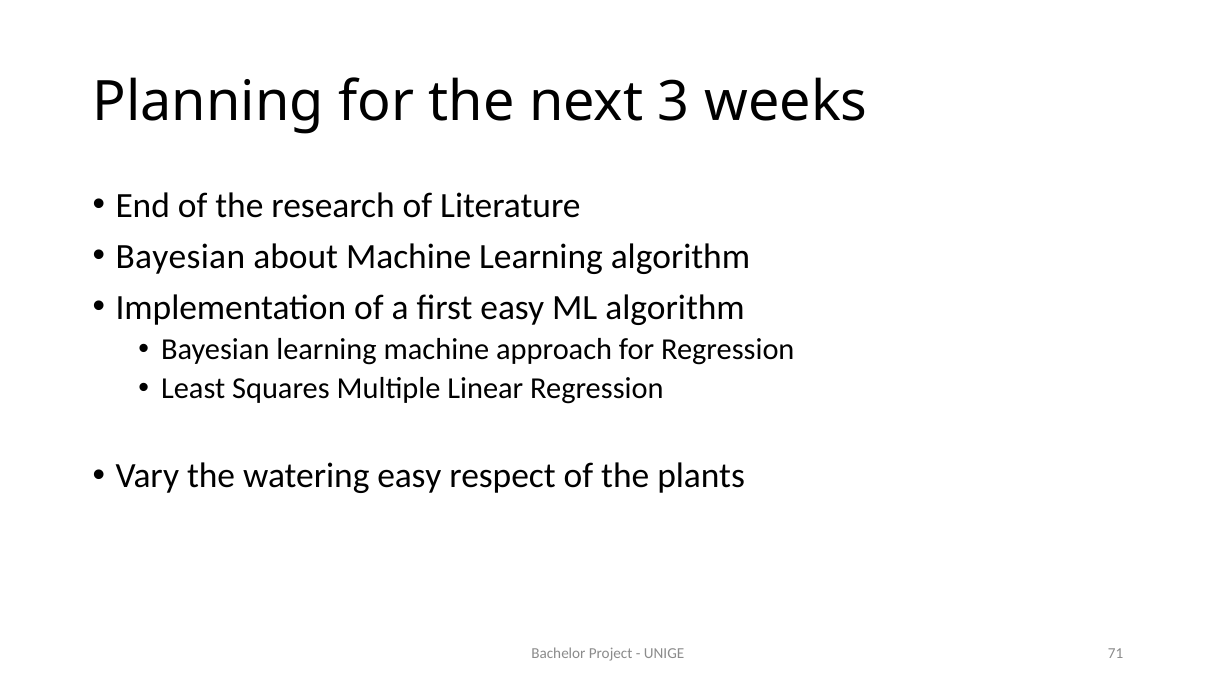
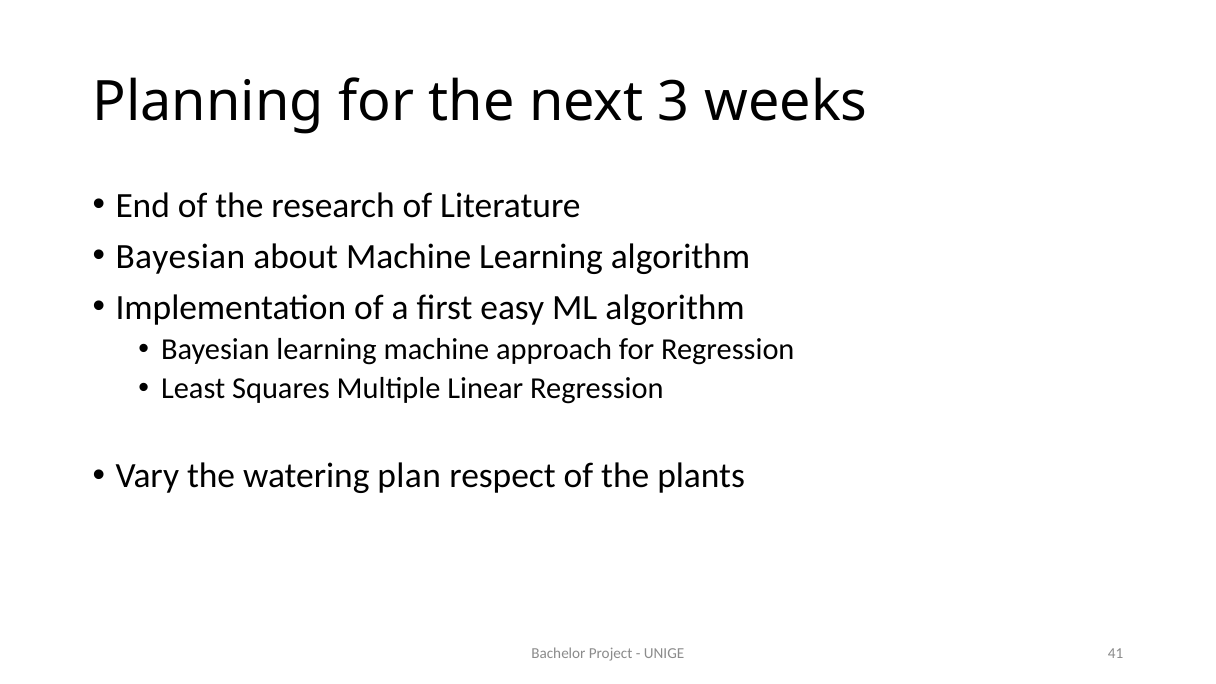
watering easy: easy -> plan
71: 71 -> 41
